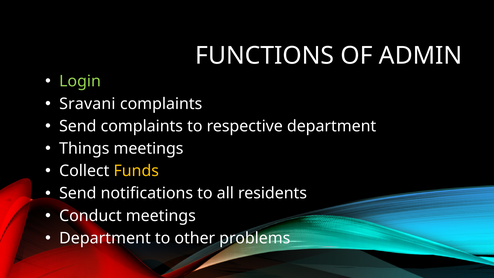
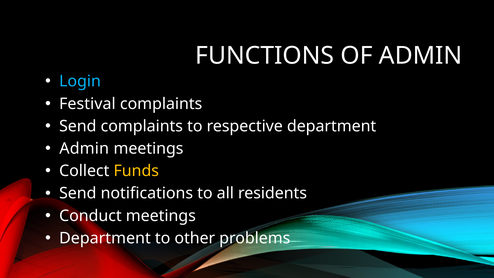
Login colour: light green -> light blue
Sravani: Sravani -> Festival
Things at (84, 149): Things -> Admin
